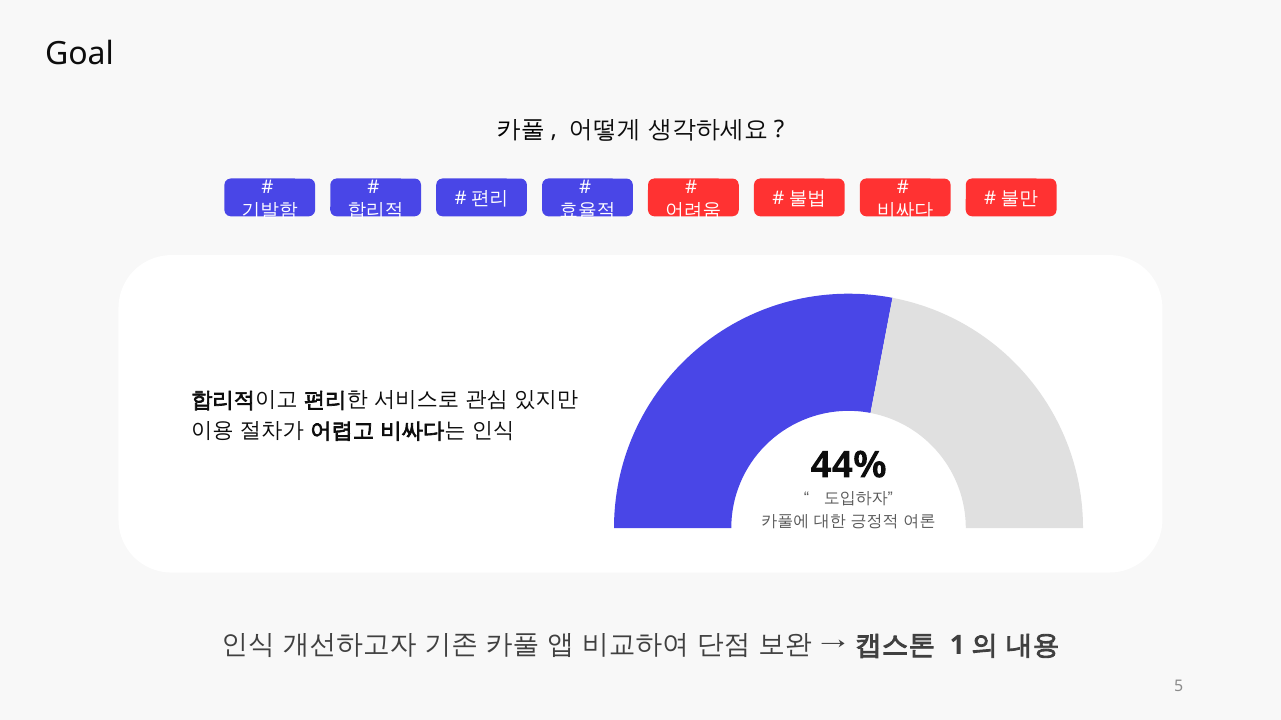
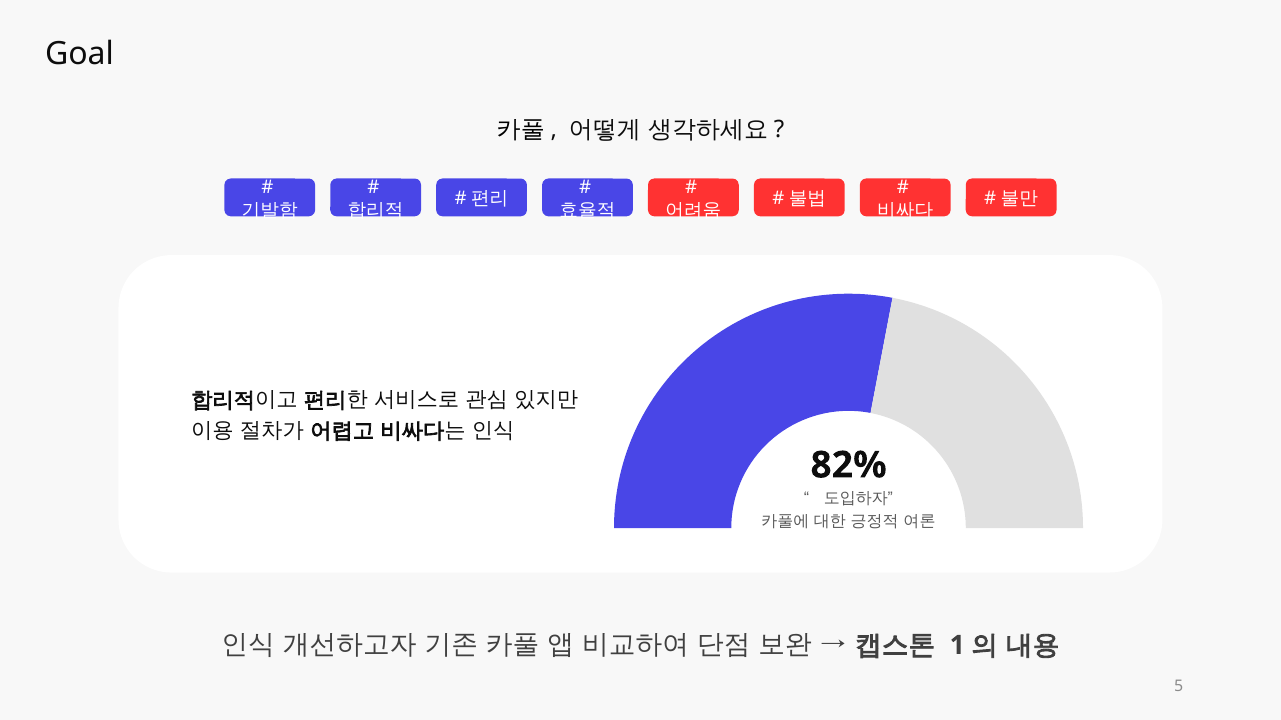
44%: 44% -> 82%
